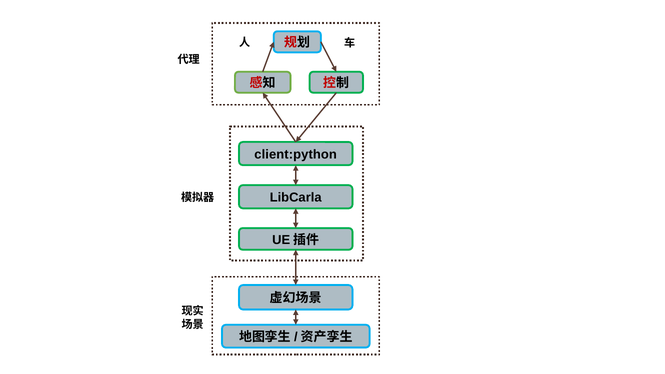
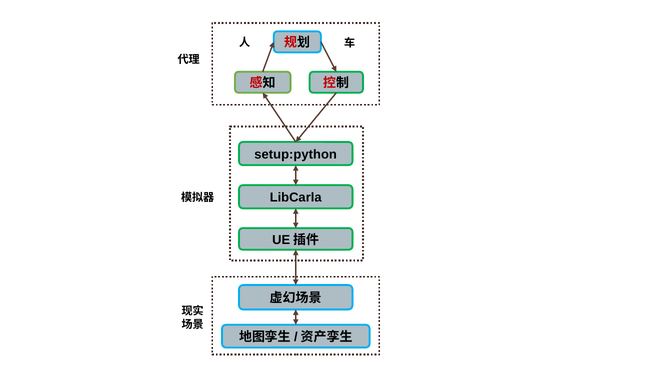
client:python: client:python -> setup:python
